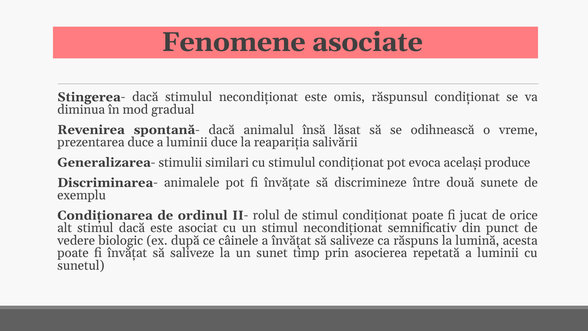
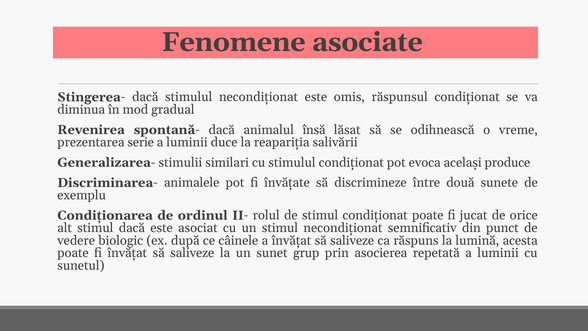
prezentarea duce: duce -> serie
timp: timp -> grup
